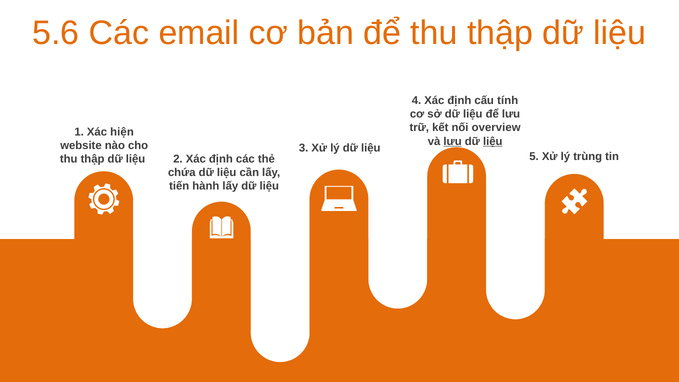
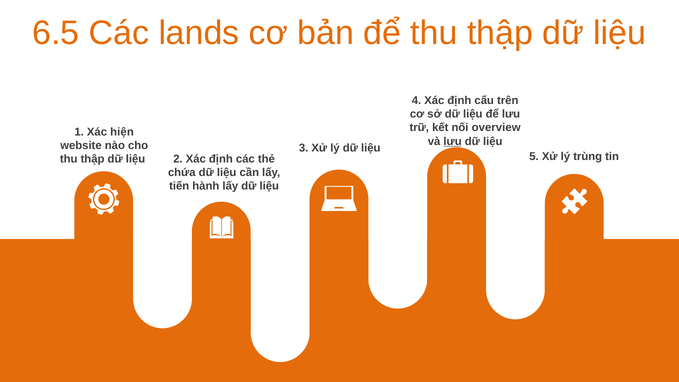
5.6: 5.6 -> 6.5
email: email -> lands
tính: tính -> trên
liệu at (493, 141) underline: present -> none
